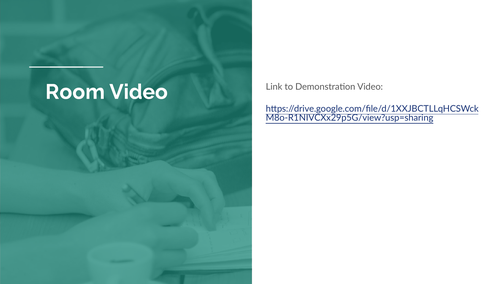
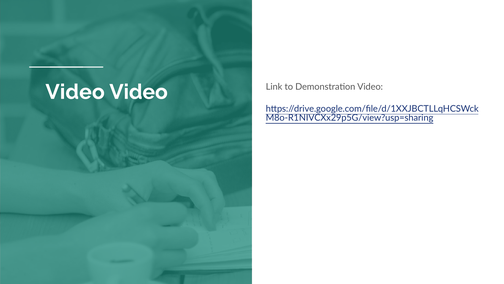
Room at (75, 92): Room -> Video
